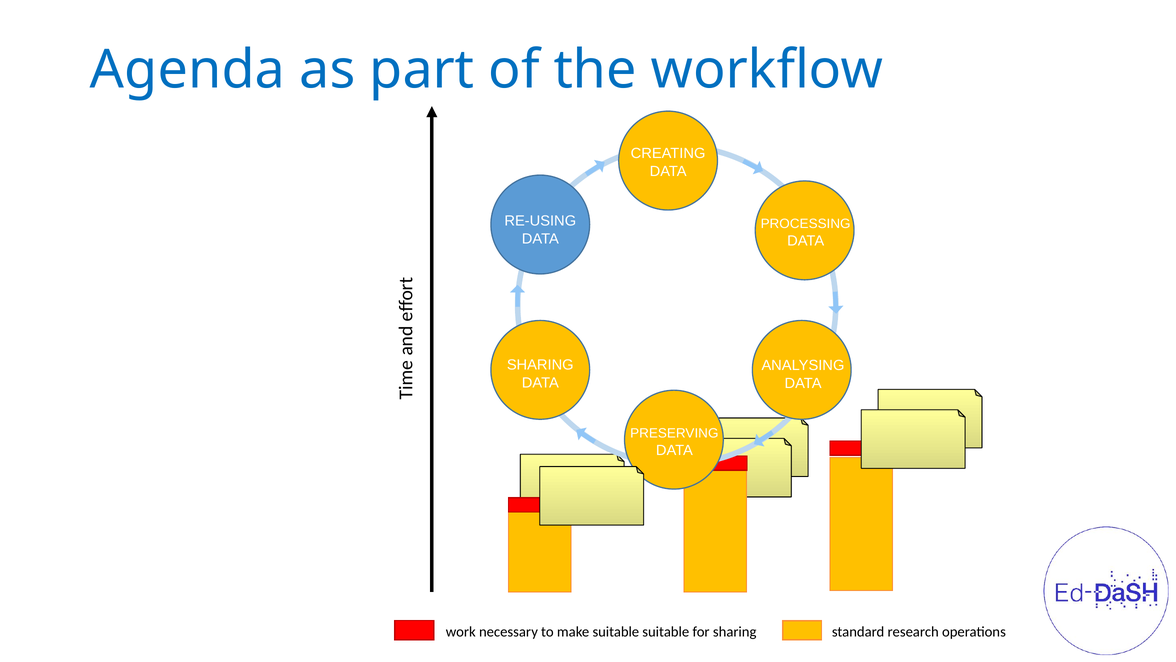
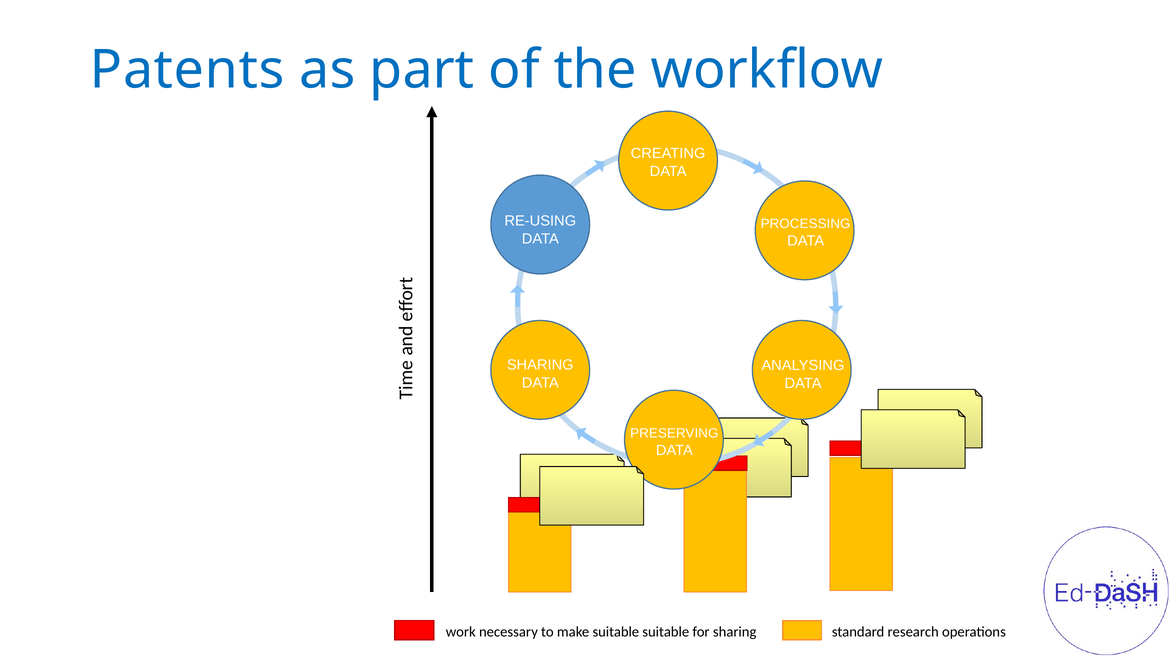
Agenda: Agenda -> Patents
